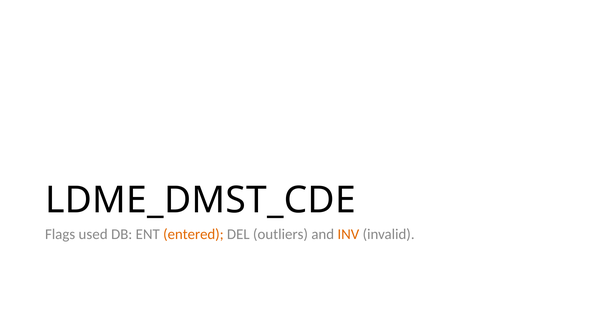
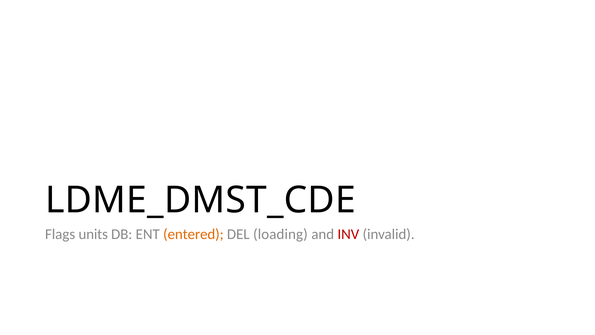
used: used -> units
outliers: outliers -> loading
INV colour: orange -> red
